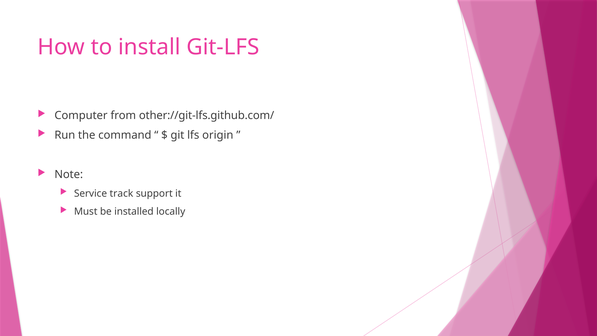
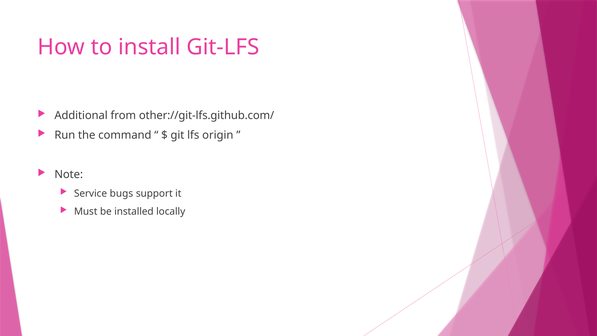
Computer: Computer -> Additional
track: track -> bugs
